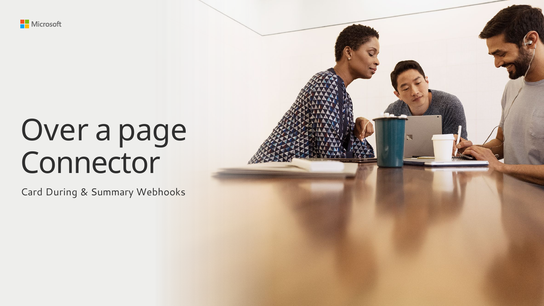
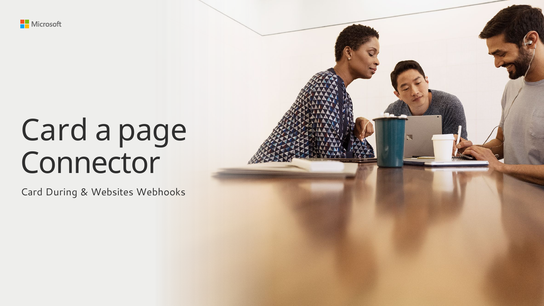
Over at (55, 131): Over -> Card
Summary: Summary -> Websites
